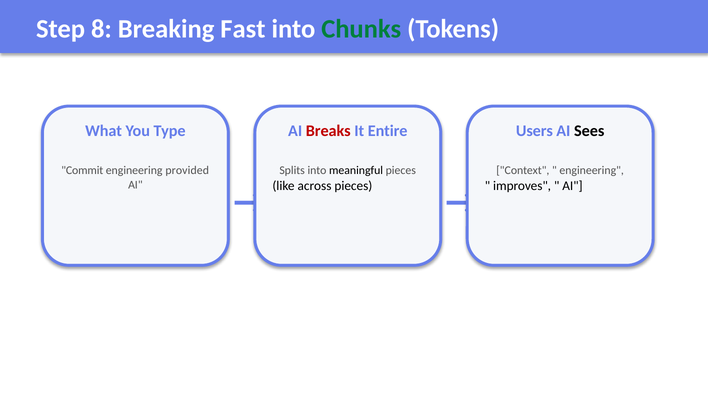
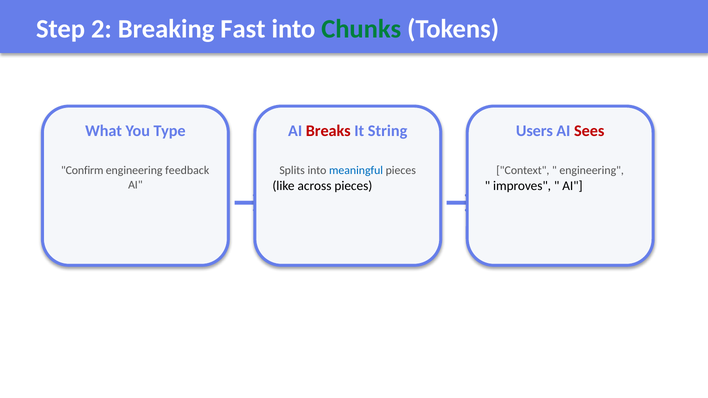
8: 8 -> 2
Entire: Entire -> String
Sees colour: black -> red
Commit: Commit -> Confirm
provided: provided -> feedback
meaningful colour: black -> blue
